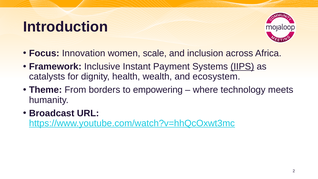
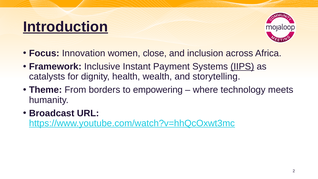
Introduction underline: none -> present
scale: scale -> close
ecosystem: ecosystem -> storytelling
